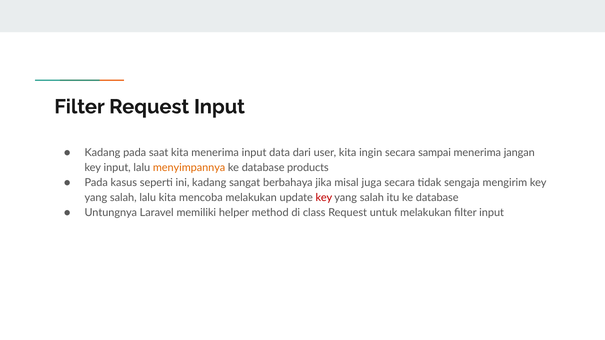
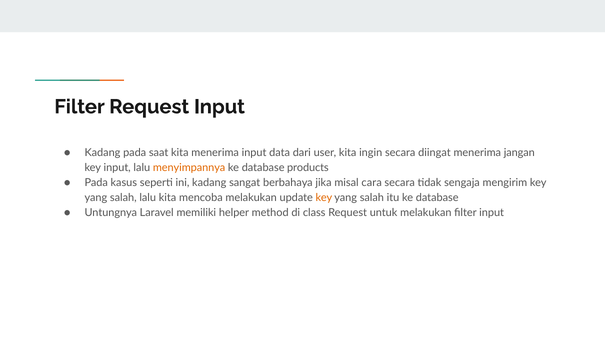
sampai: sampai -> diingat
juga: juga -> cara
key at (324, 198) colour: red -> orange
